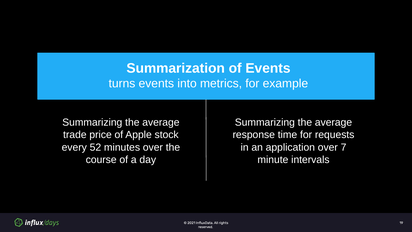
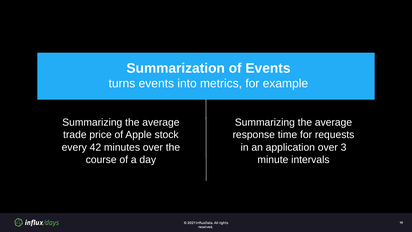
52: 52 -> 42
7: 7 -> 3
